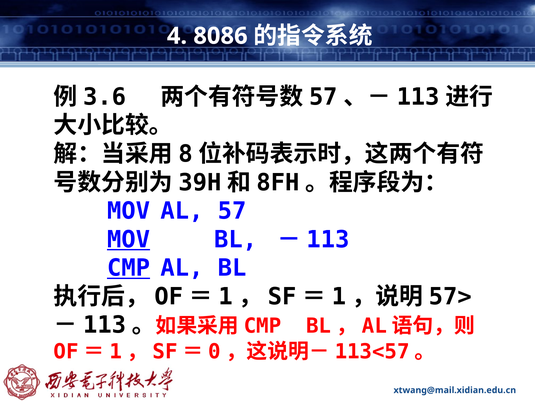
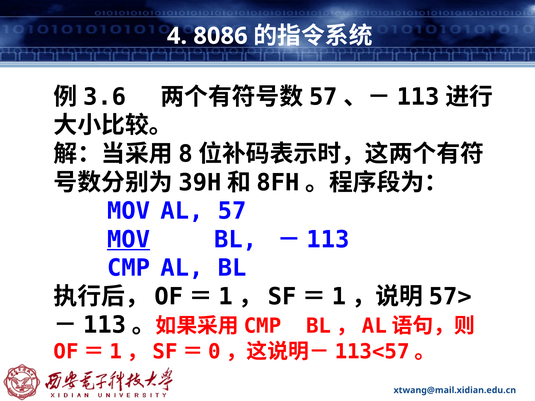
CMP underline: present -> none
